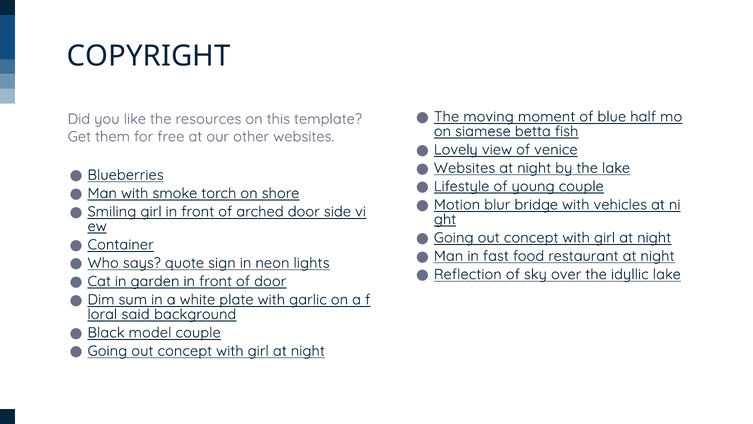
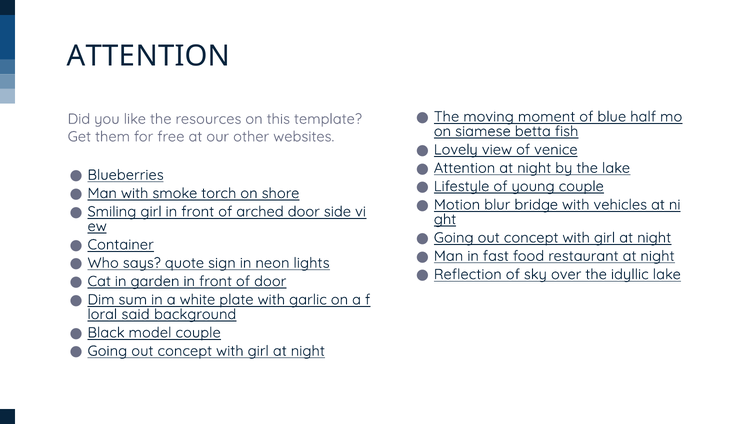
COPYRIGHT at (149, 56): COPYRIGHT -> ATTENTION
Websites at (465, 168): Websites -> Attention
